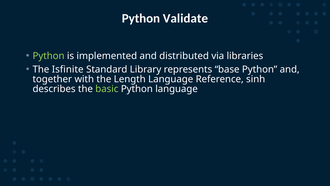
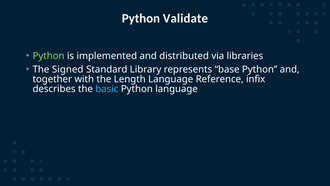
Isfinite: Isfinite -> Signed
sinh: sinh -> infix
basic colour: light green -> light blue
